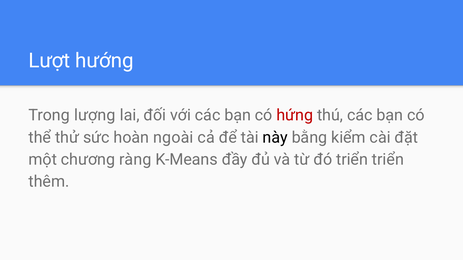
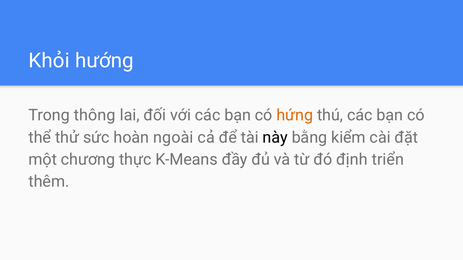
Lượt: Lượt -> Khỏi
lượng: lượng -> thông
hứng colour: red -> orange
ràng: ràng -> thực
đó triển: triển -> định
